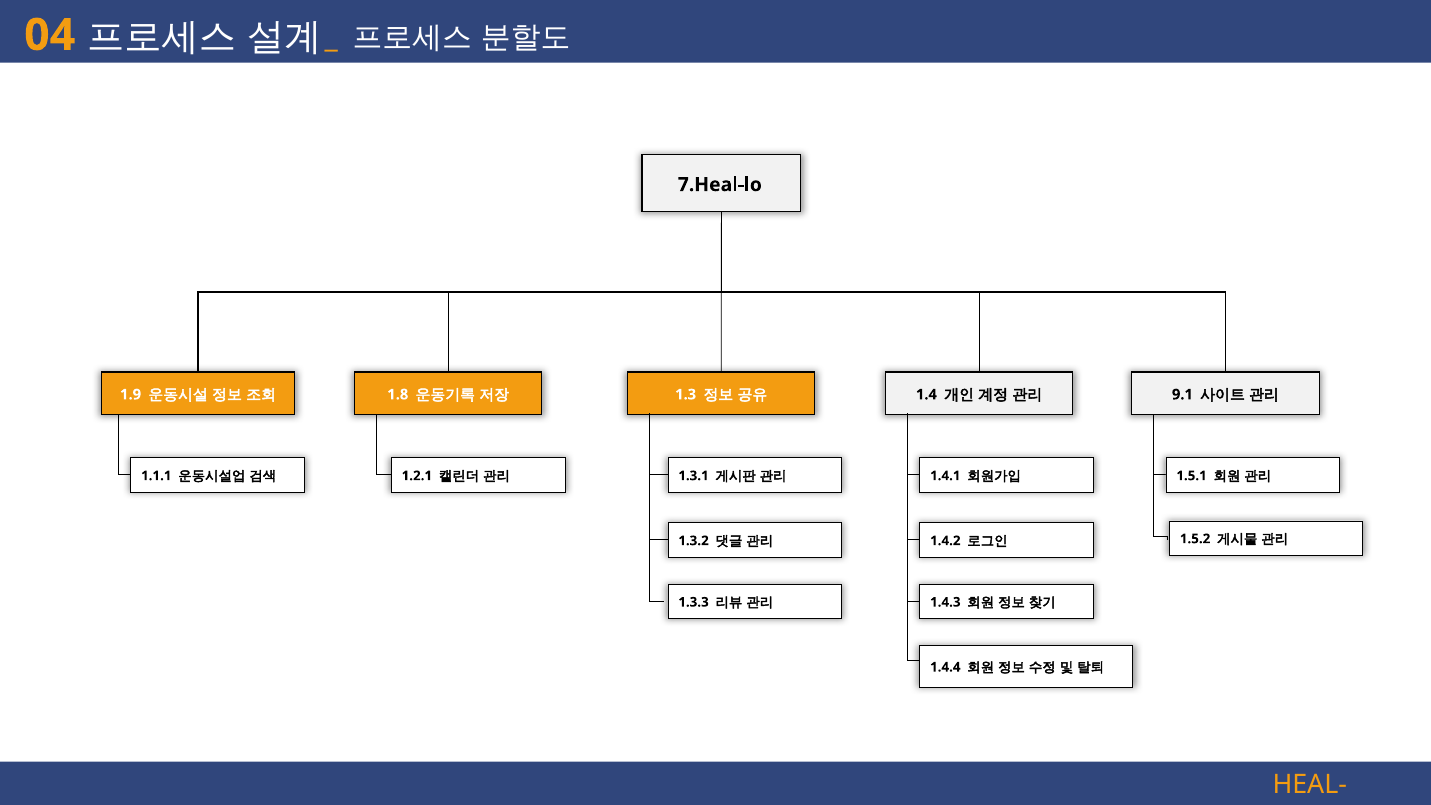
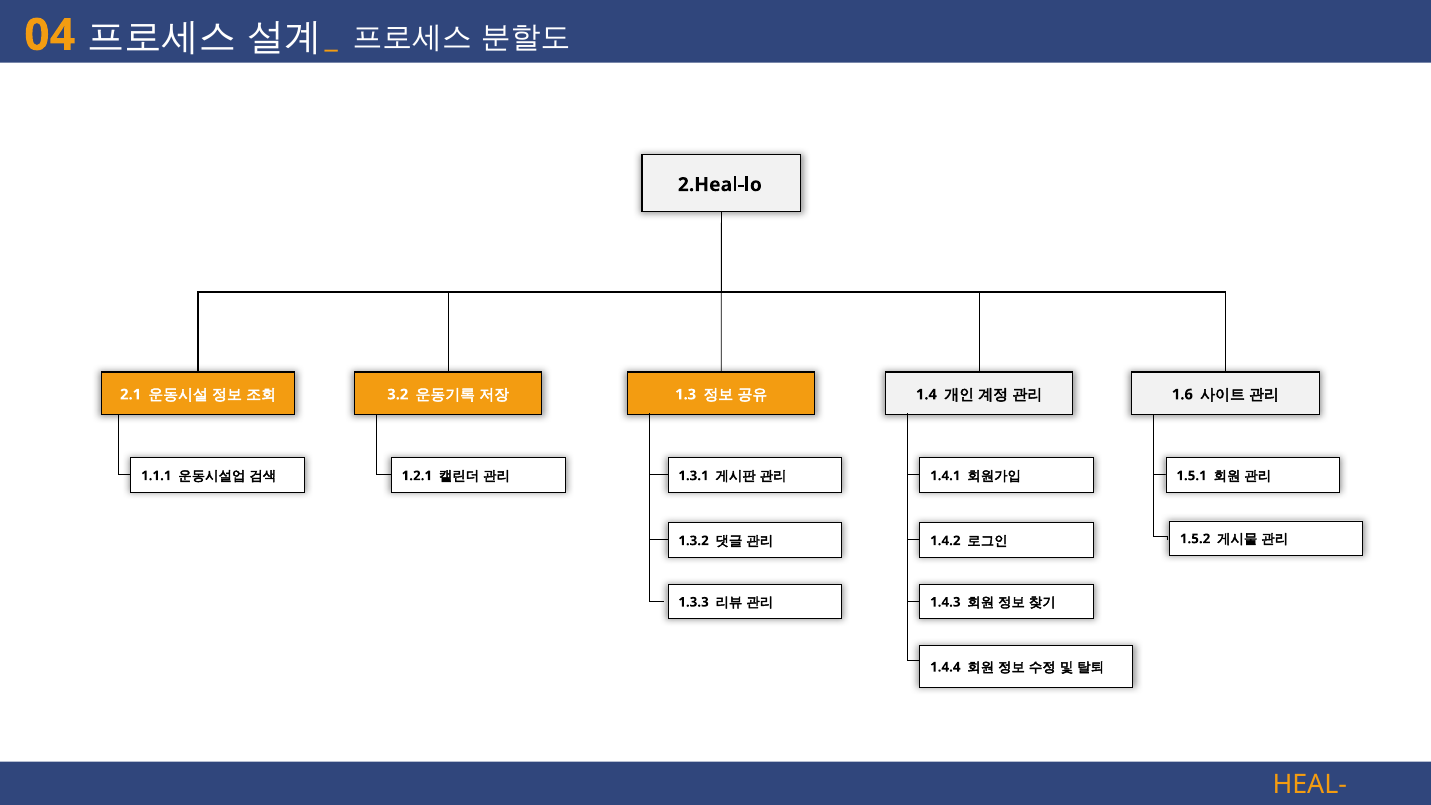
7.Heal-lo: 7.Heal-lo -> 2.Heal-lo
1.9: 1.9 -> 2.1
1.8: 1.8 -> 3.2
9.1: 9.1 -> 1.6
